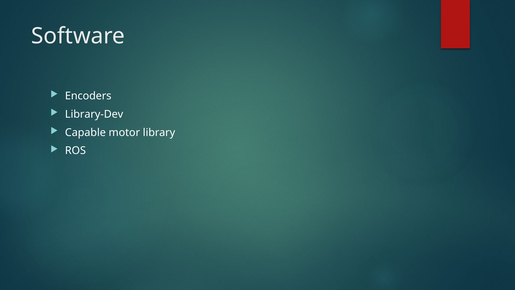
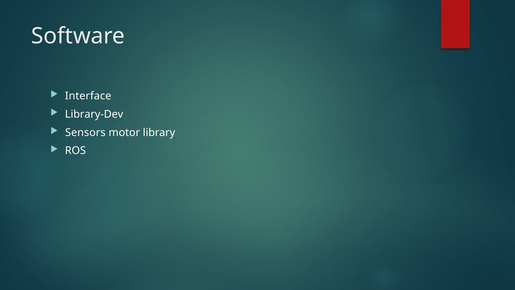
Encoders: Encoders -> Interface
Capable: Capable -> Sensors
